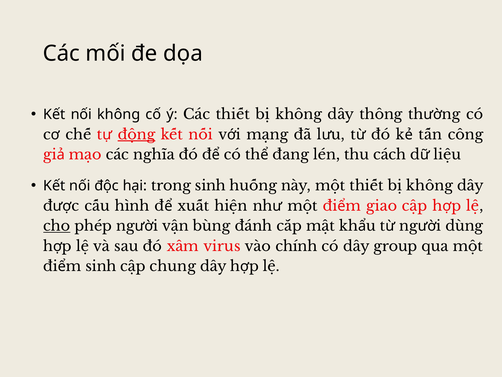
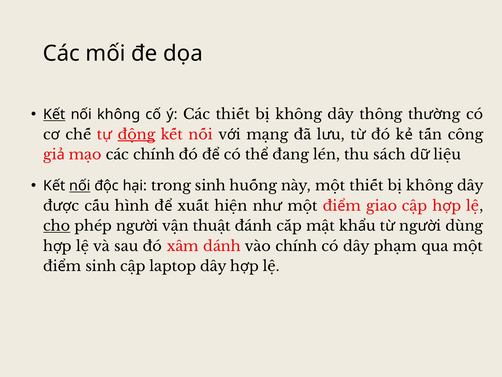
Kết at (54, 114) underline: none -> present
các nghĩa: nghĩa -> chính
cách: cách -> sách
nối at (80, 186) underline: none -> present
bùng: bùng -> thuật
virus: virus -> dánh
group: group -> phạm
chung: chung -> laptop
